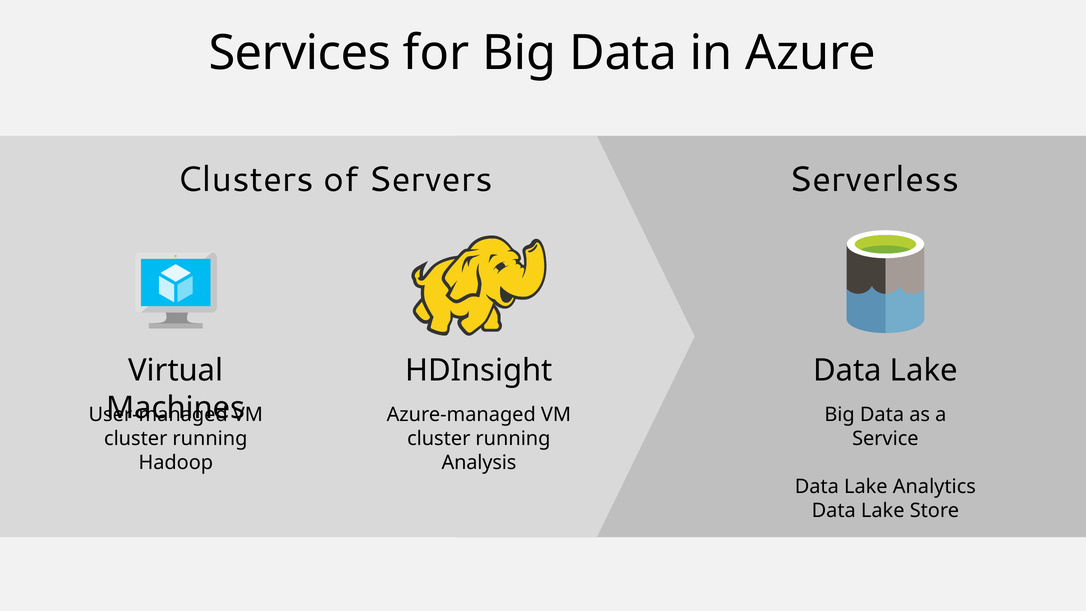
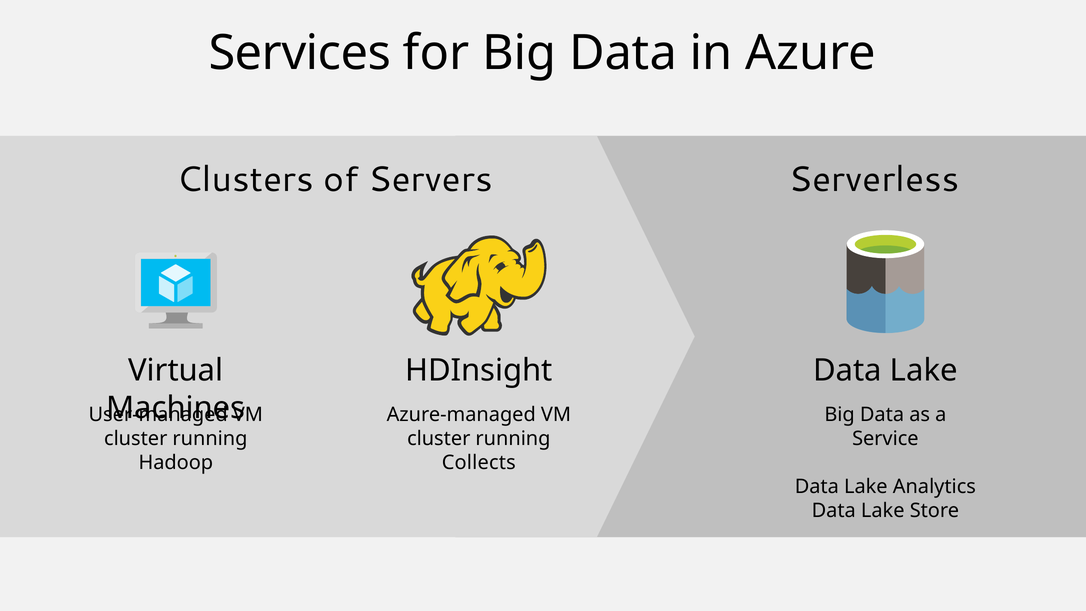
Analysis: Analysis -> Collects
